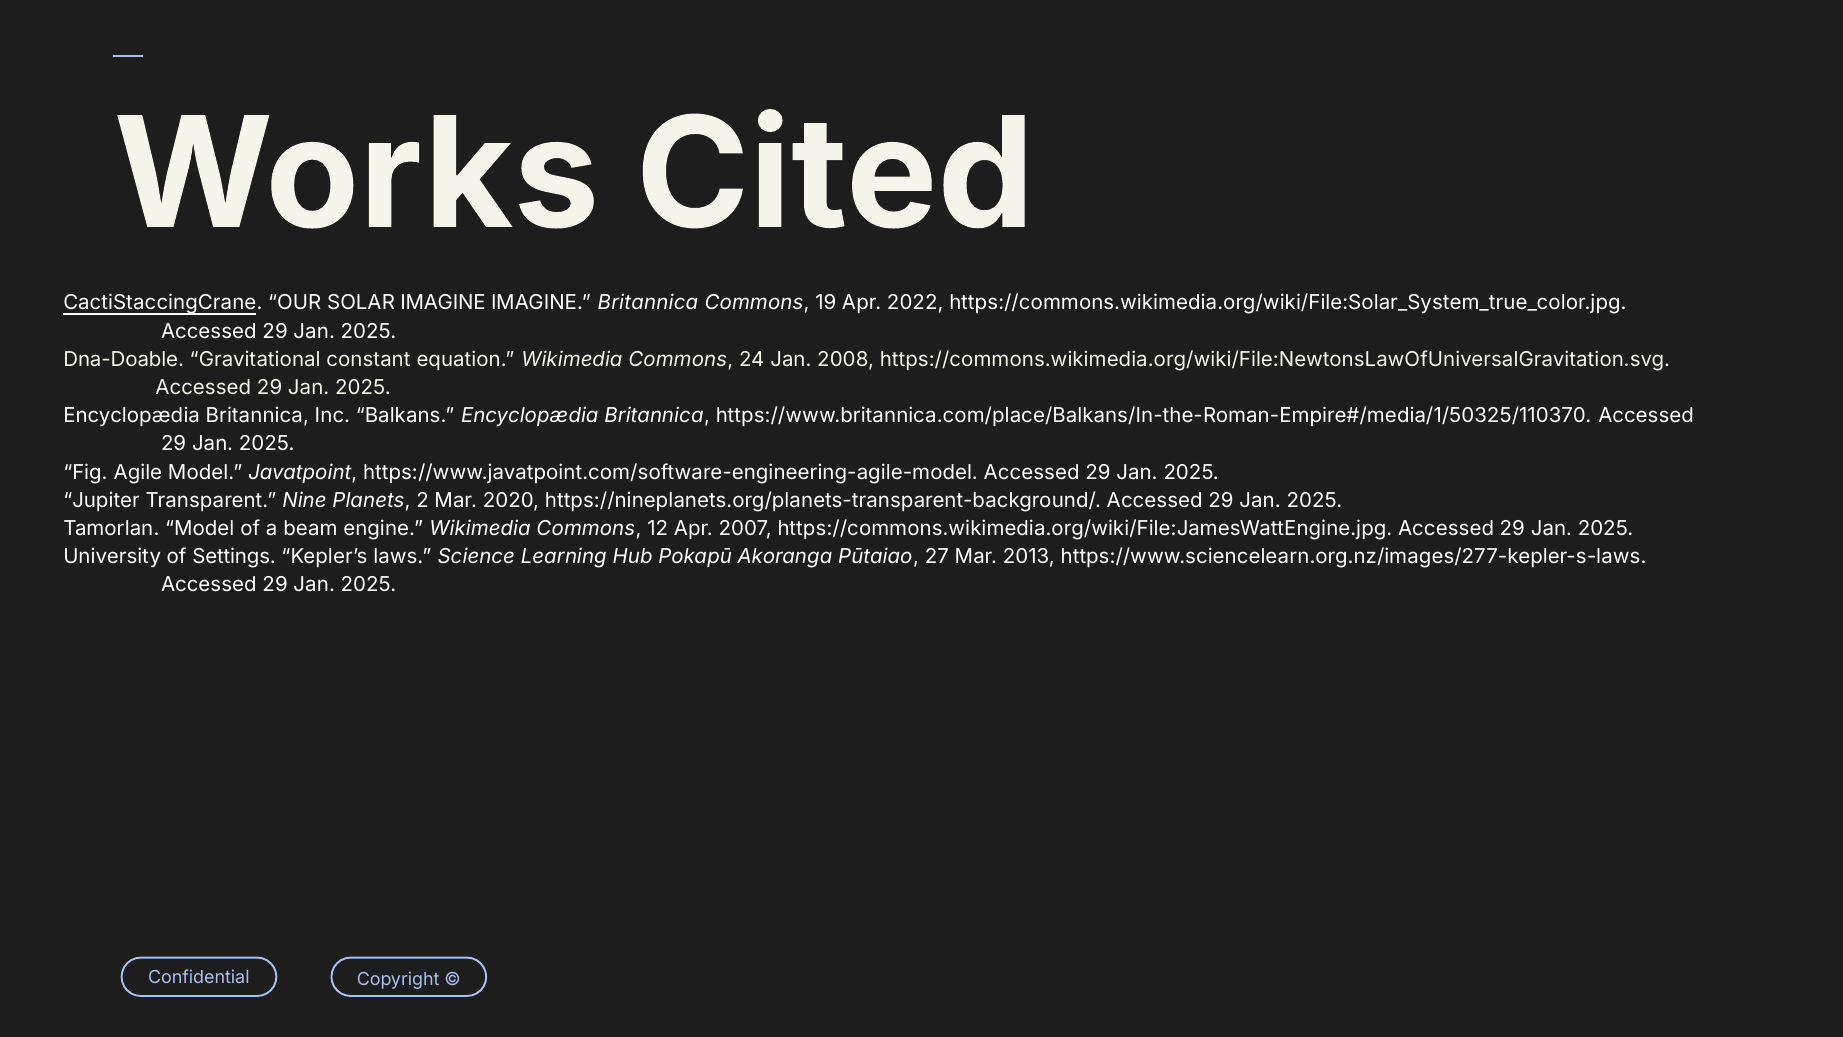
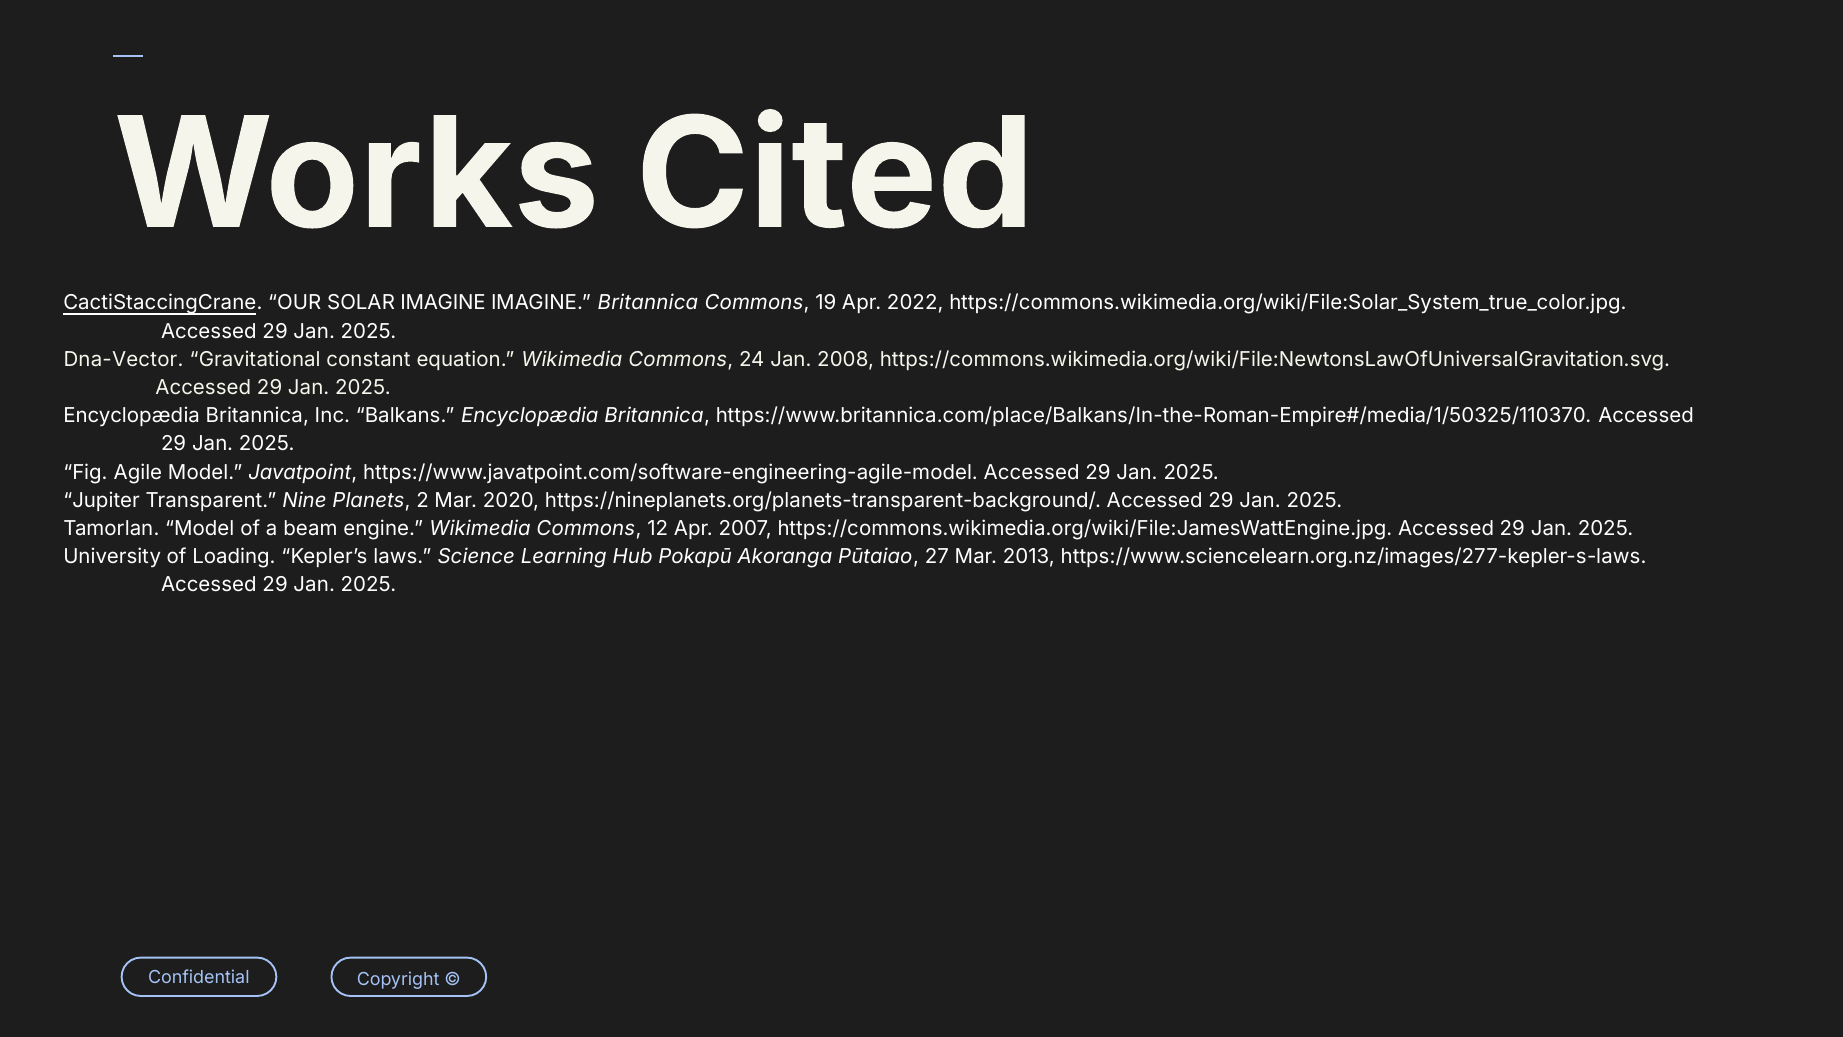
Dna-Doable: Dna-Doable -> Dna-Vector
Settings: Settings -> Loading
